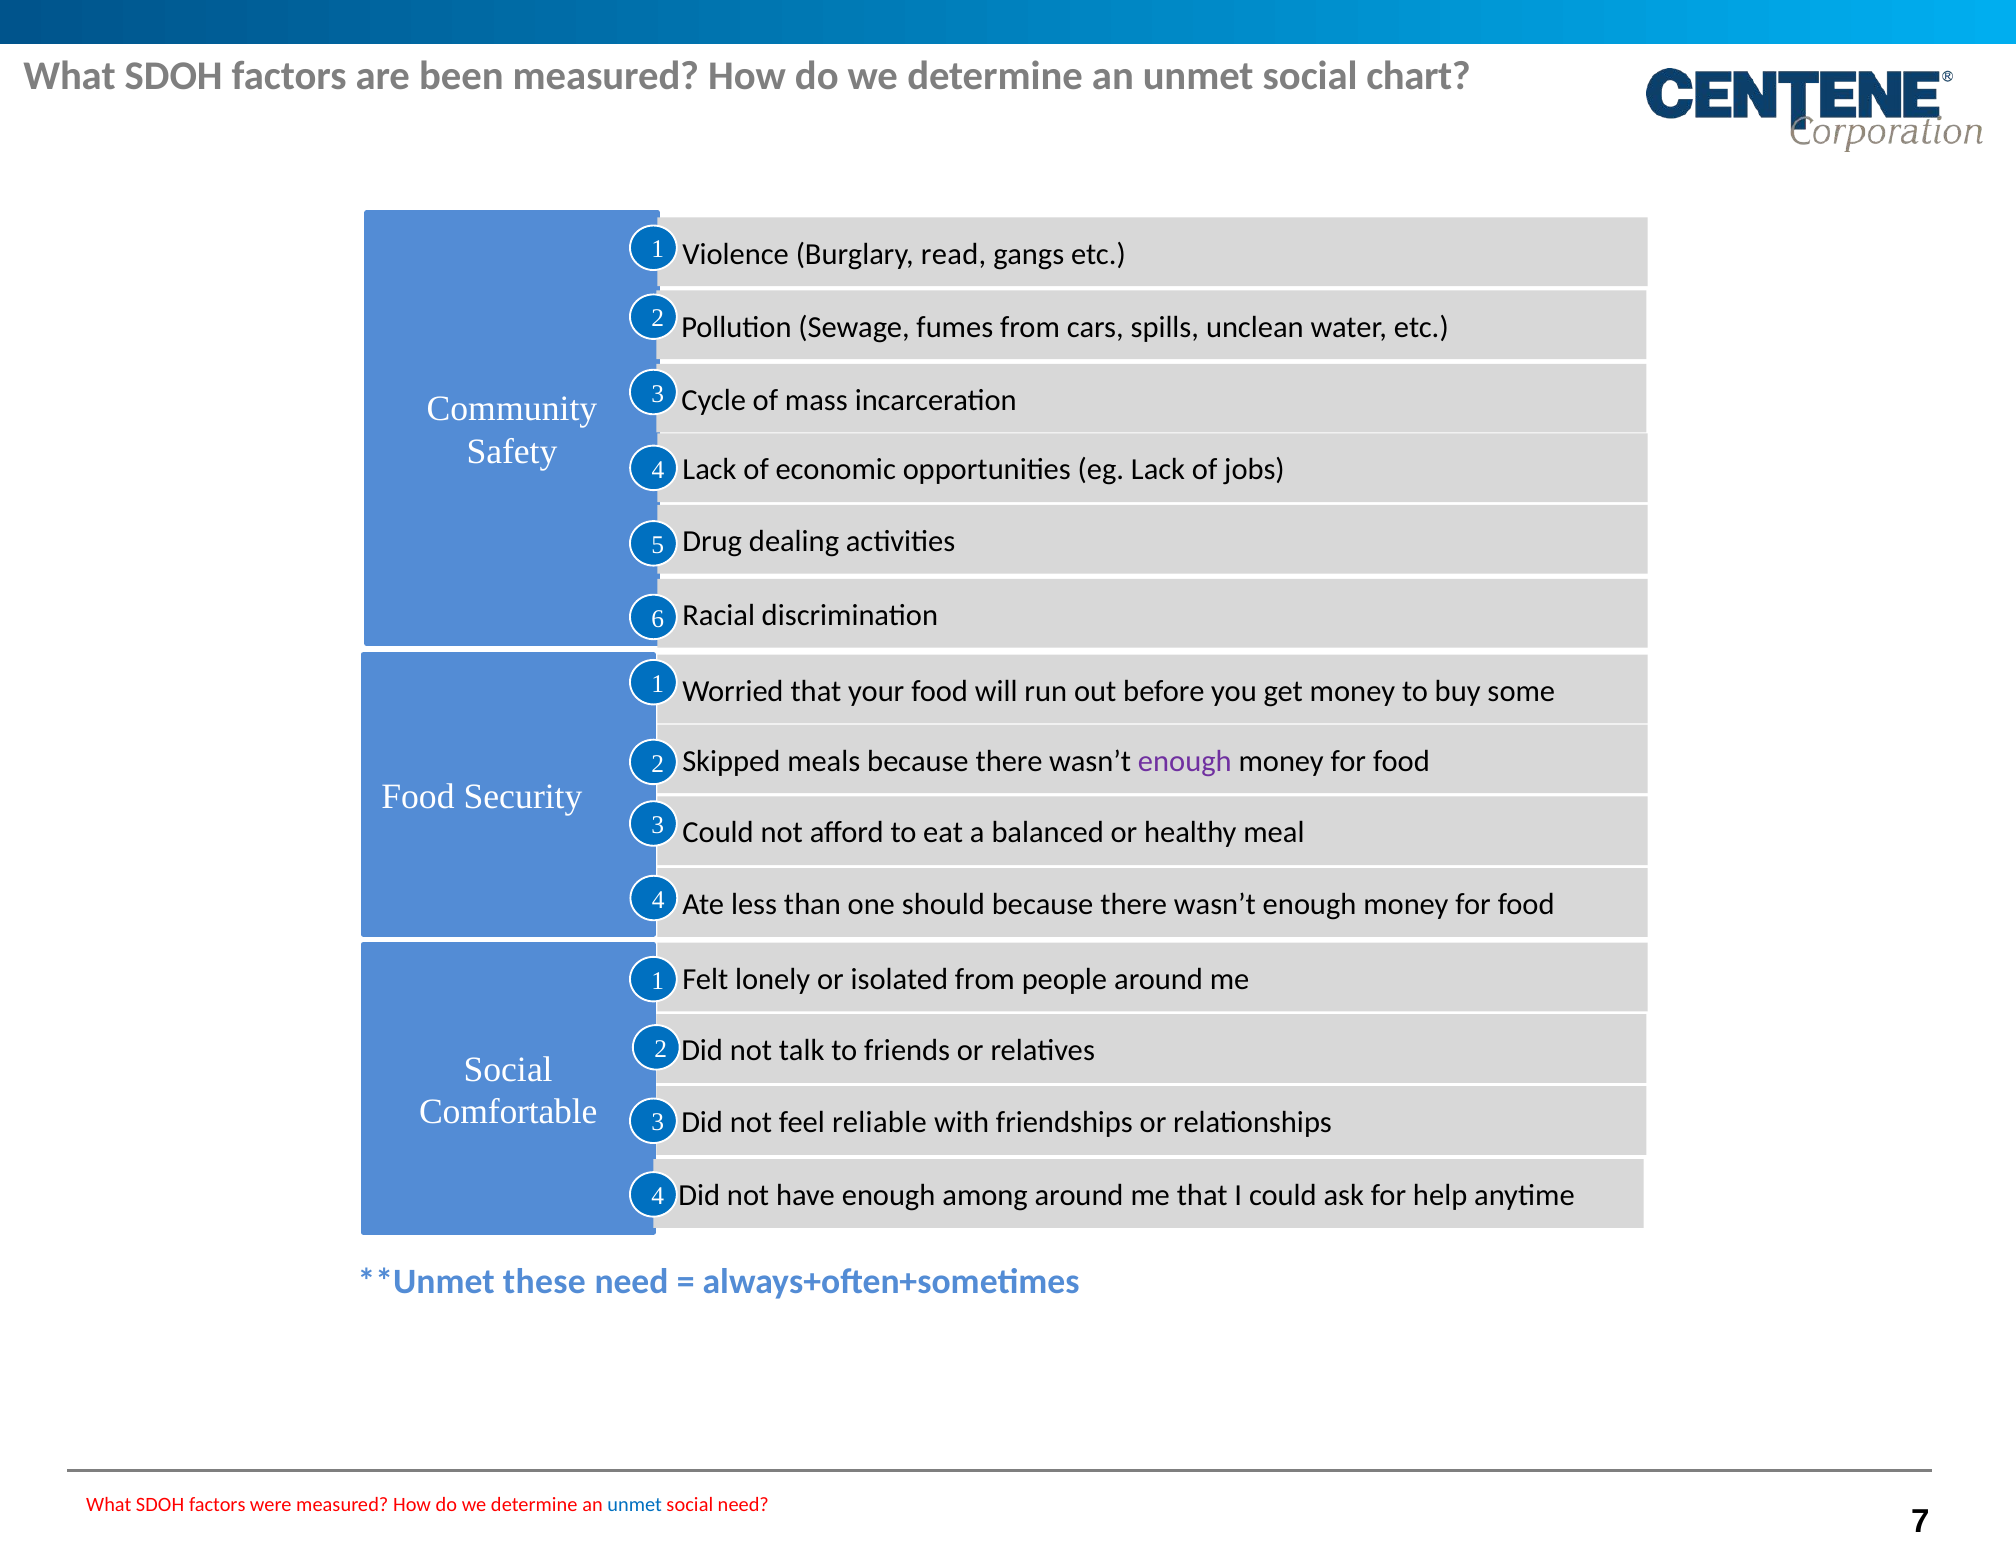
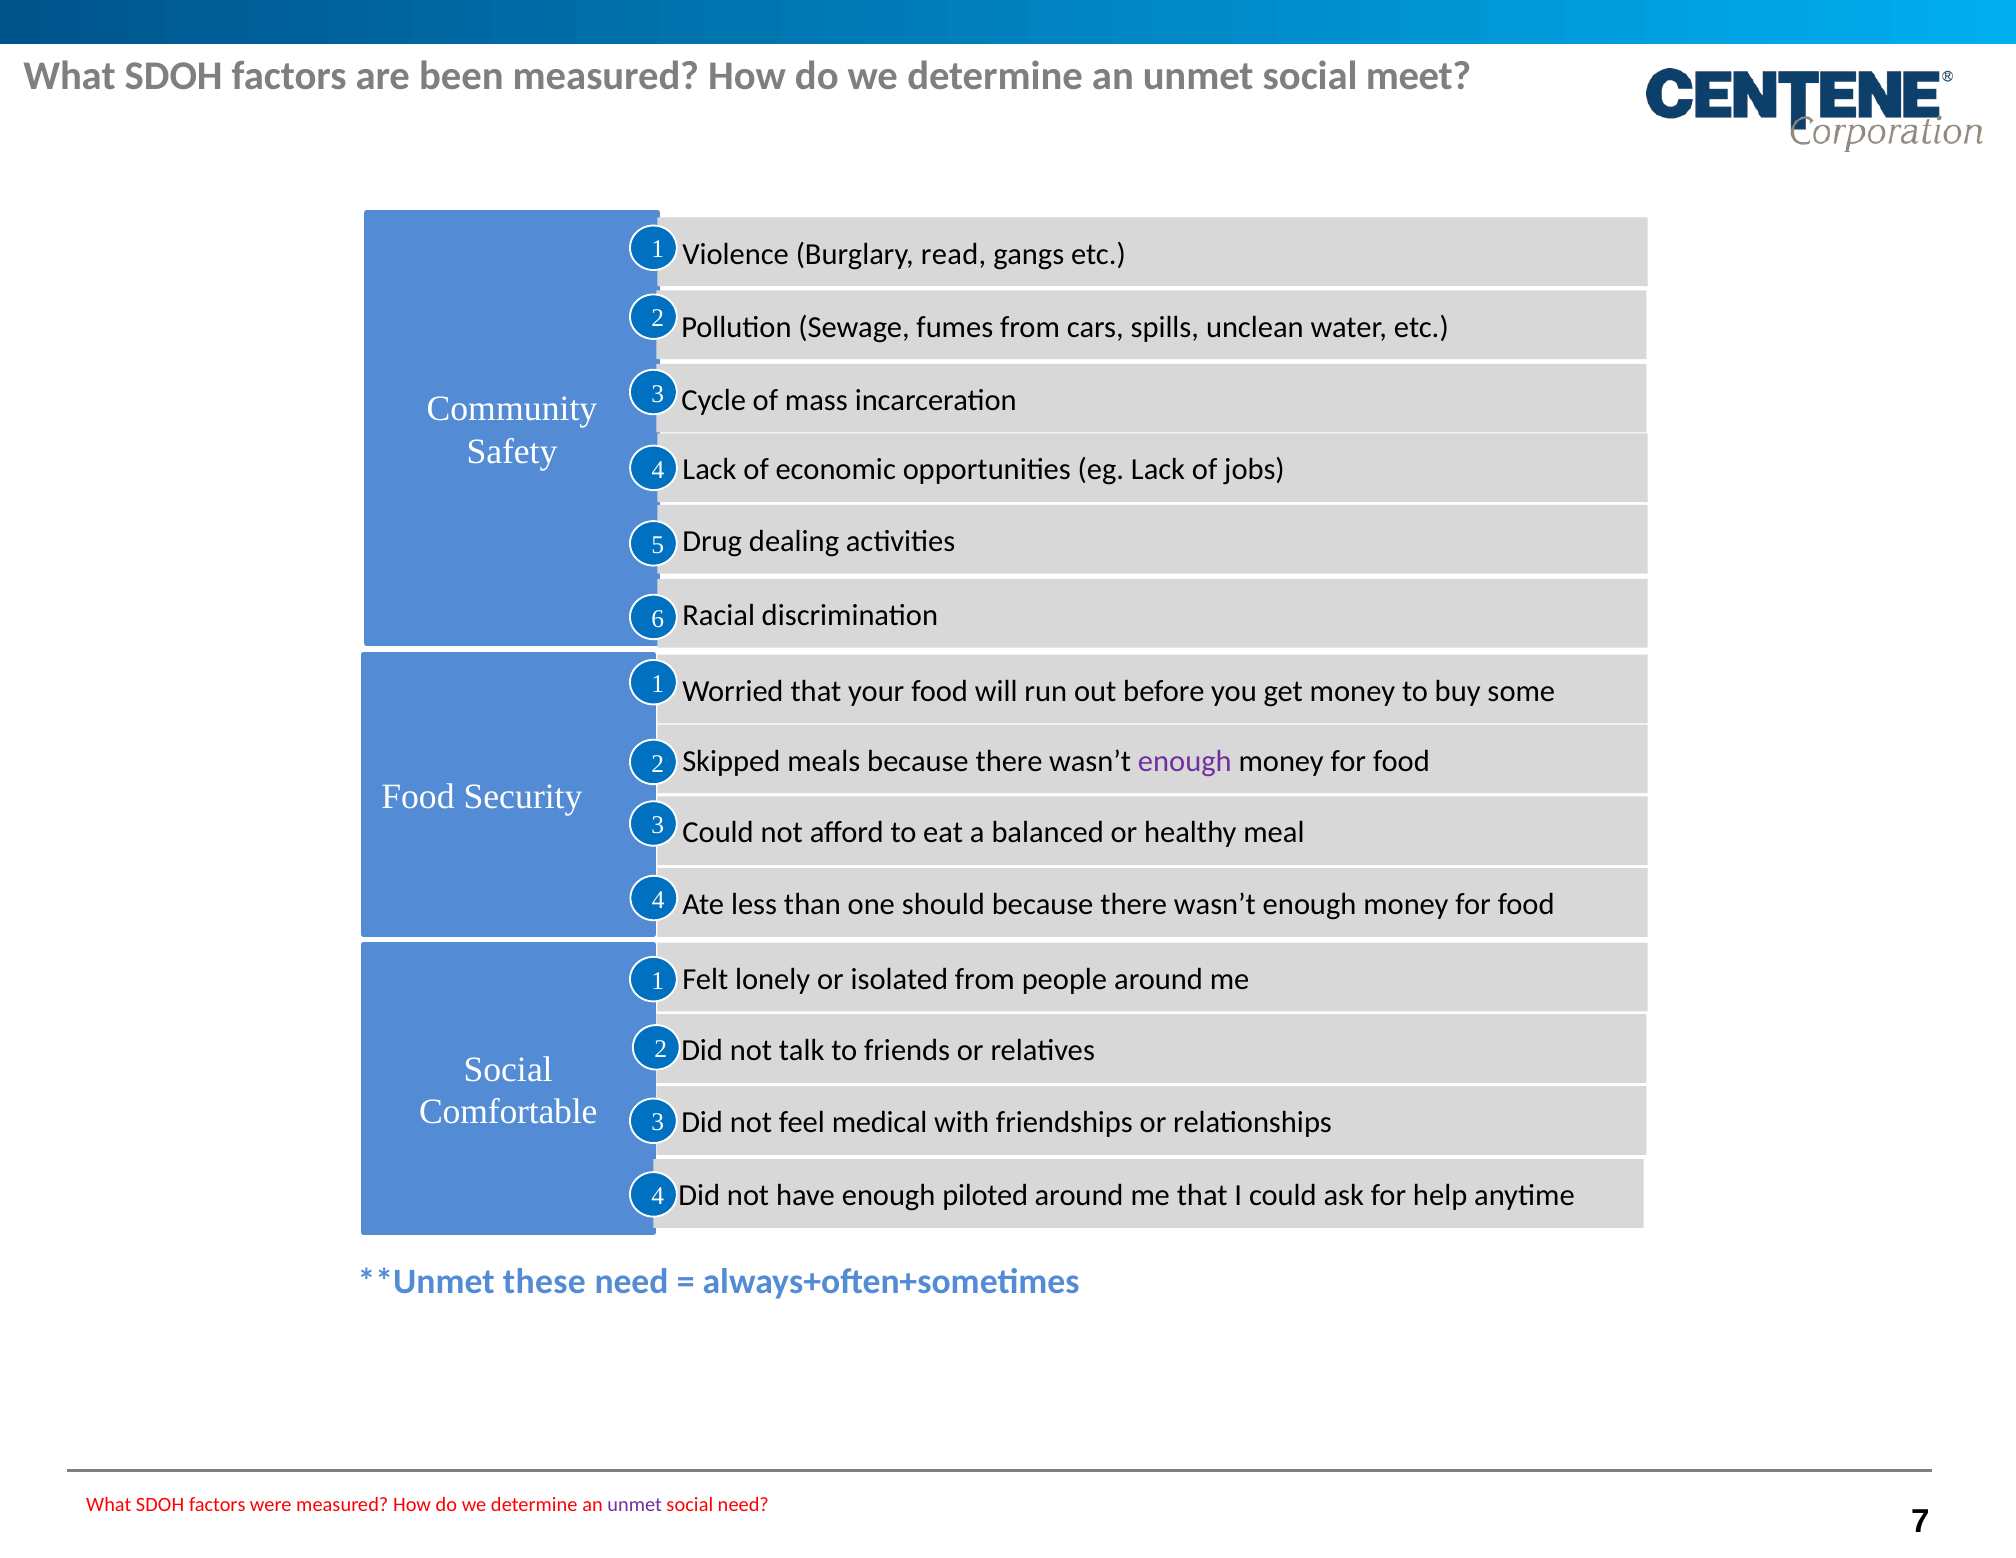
chart: chart -> meet
reliable: reliable -> medical
among: among -> piloted
unmet at (635, 1505) colour: blue -> purple
